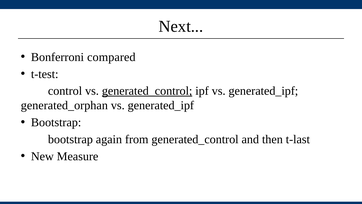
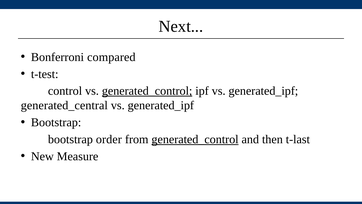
generated_orphan: generated_orphan -> generated_central
again: again -> order
generated_control at (195, 139) underline: none -> present
